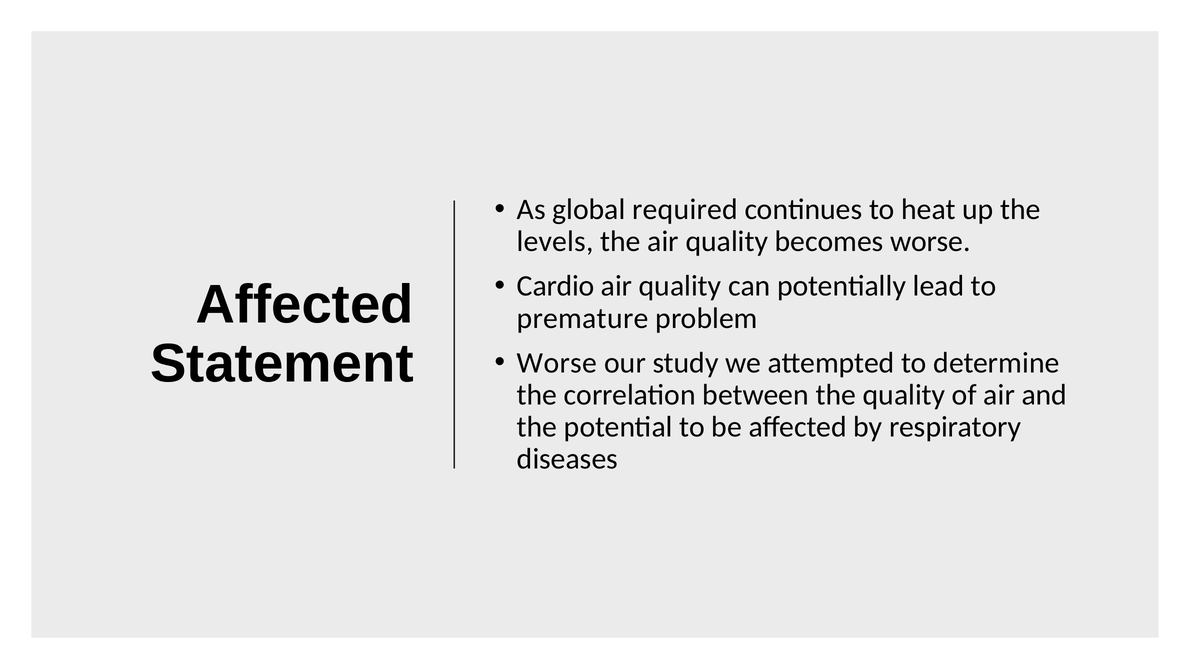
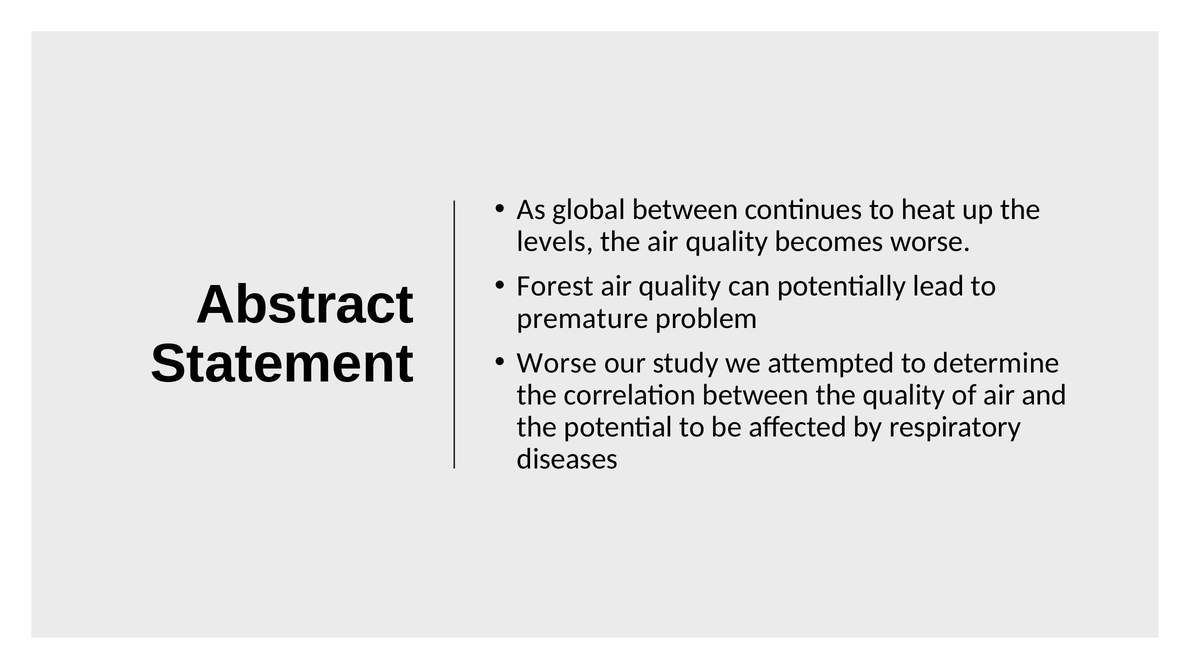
global required: required -> between
Cardio: Cardio -> Forest
Affected at (305, 305): Affected -> Abstract
